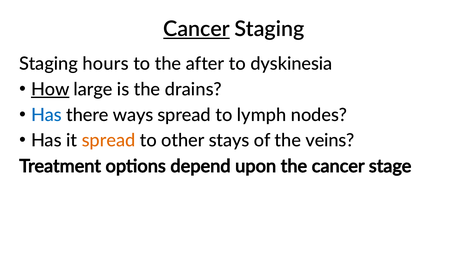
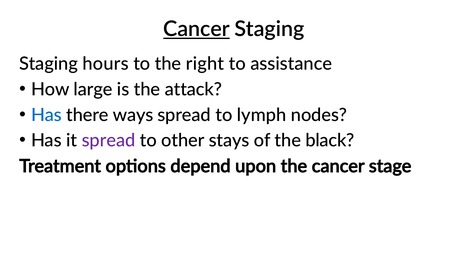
after: after -> right
dyskinesia: dyskinesia -> assistance
How underline: present -> none
drains: drains -> attack
spread at (109, 140) colour: orange -> purple
veins: veins -> black
